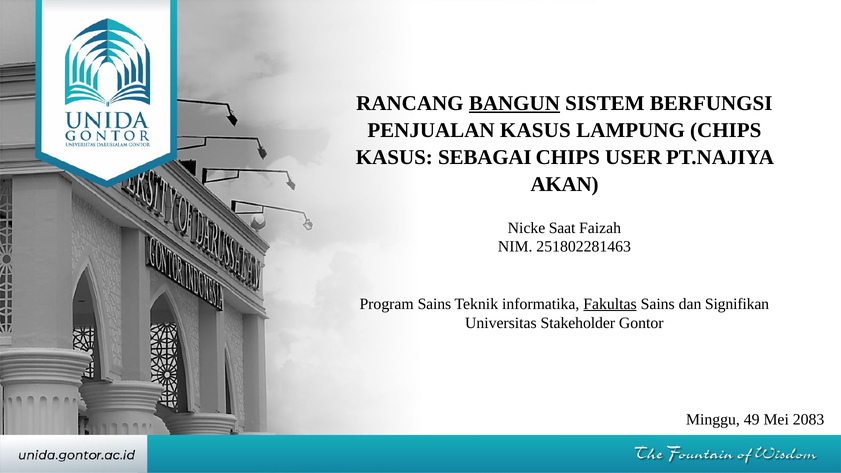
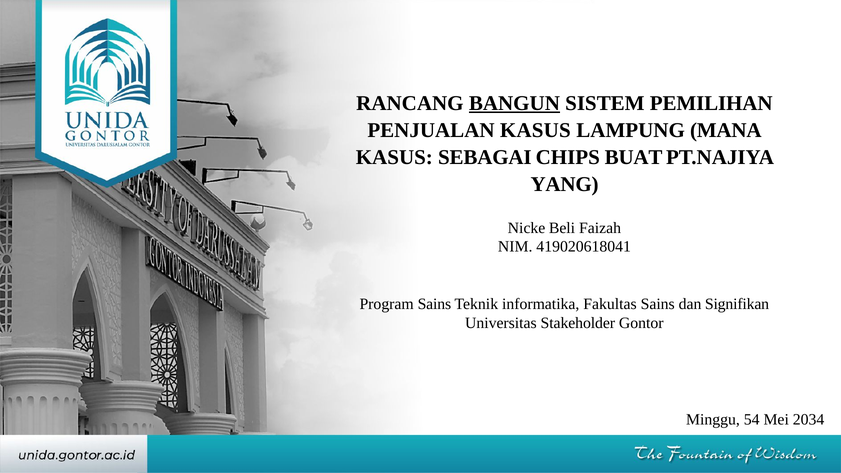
BERFUNGSI: BERFUNGSI -> PEMILIHAN
LAMPUNG CHIPS: CHIPS -> MANA
USER: USER -> BUAT
AKAN: AKAN -> YANG
Saat: Saat -> Beli
251802281463: 251802281463 -> 419020618041
Fakultas underline: present -> none
49: 49 -> 54
2083: 2083 -> 2034
